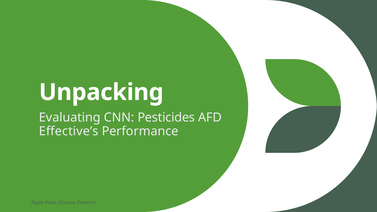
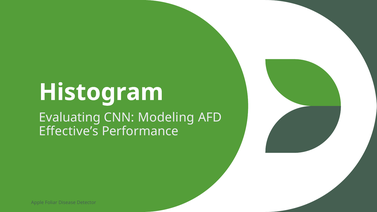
Unpacking: Unpacking -> Histogram
Pesticides: Pesticides -> Modeling
